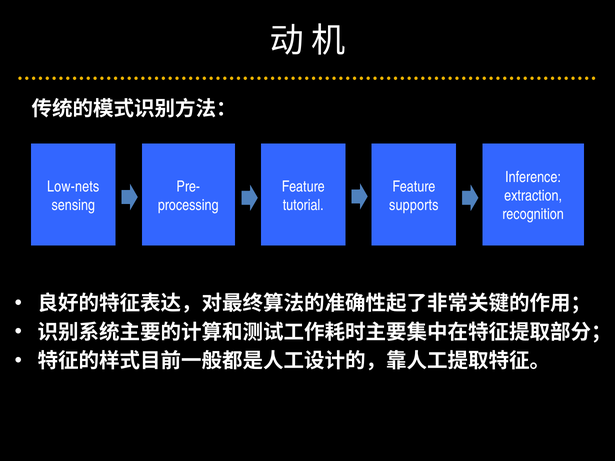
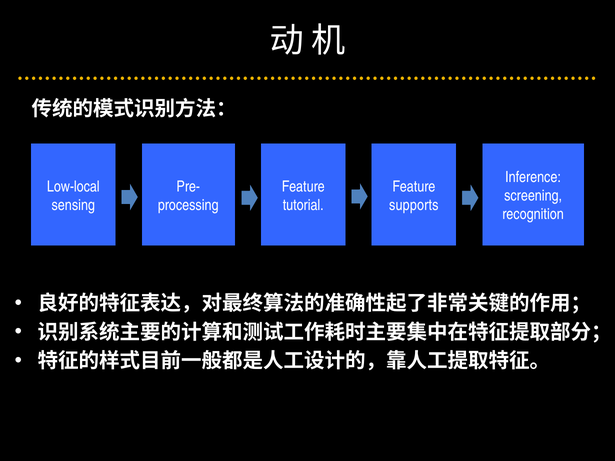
Low-nets: Low-nets -> Low-local
extraction: extraction -> screening
